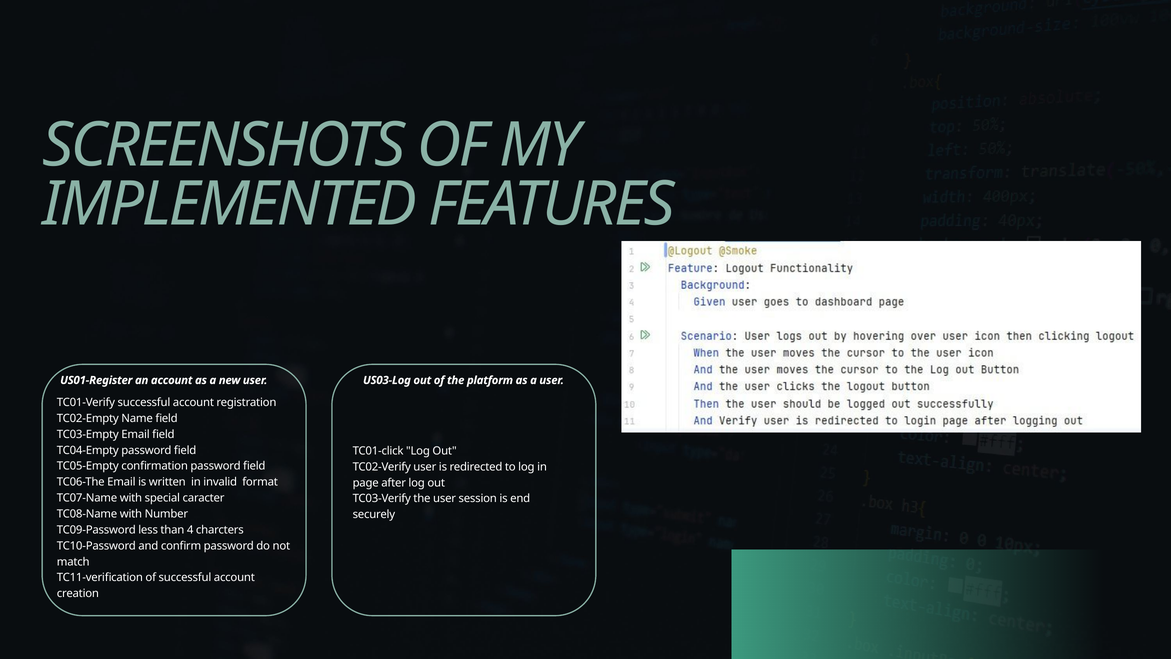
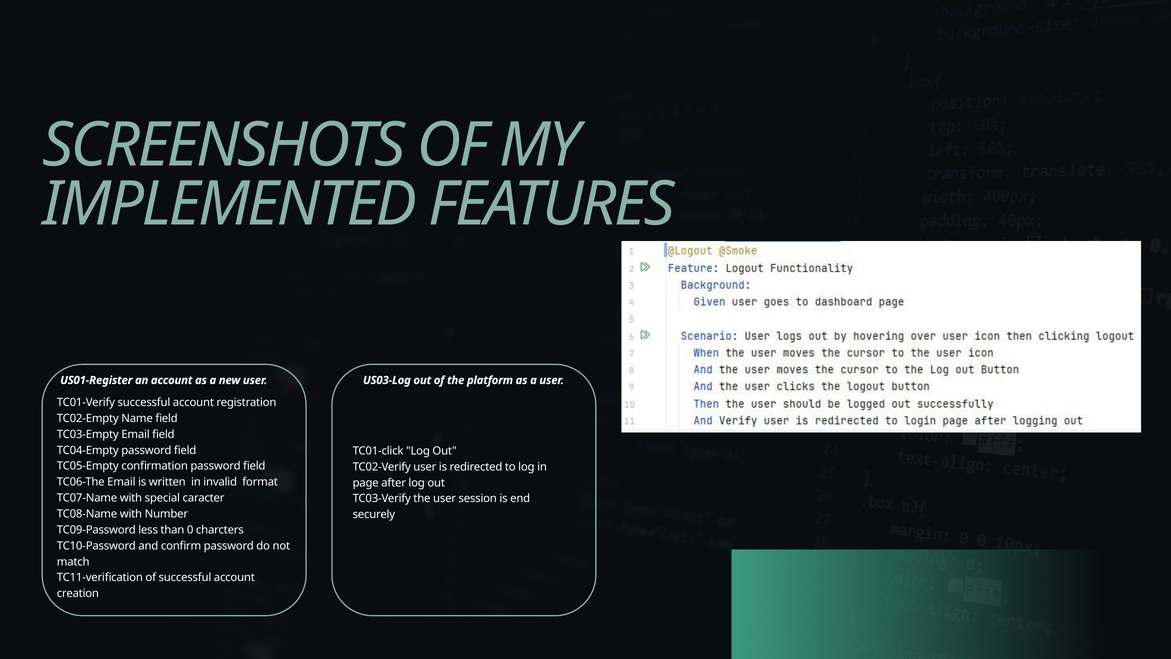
4: 4 -> 0
